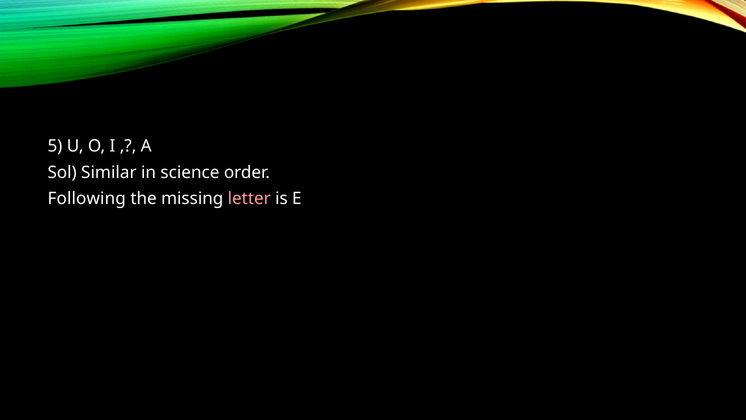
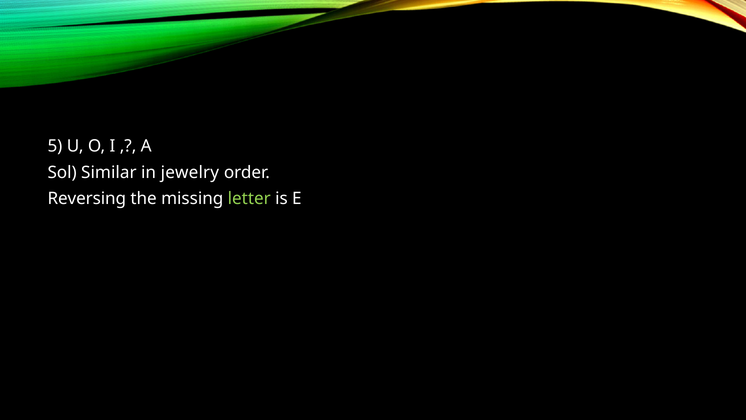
science: science -> jewelry
Following: Following -> Reversing
letter colour: pink -> light green
